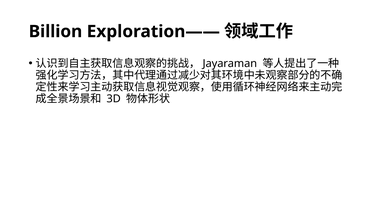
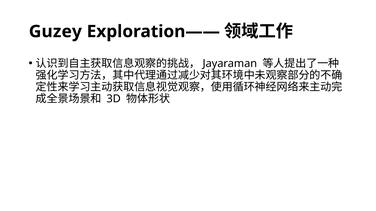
Billion: Billion -> Guzey
